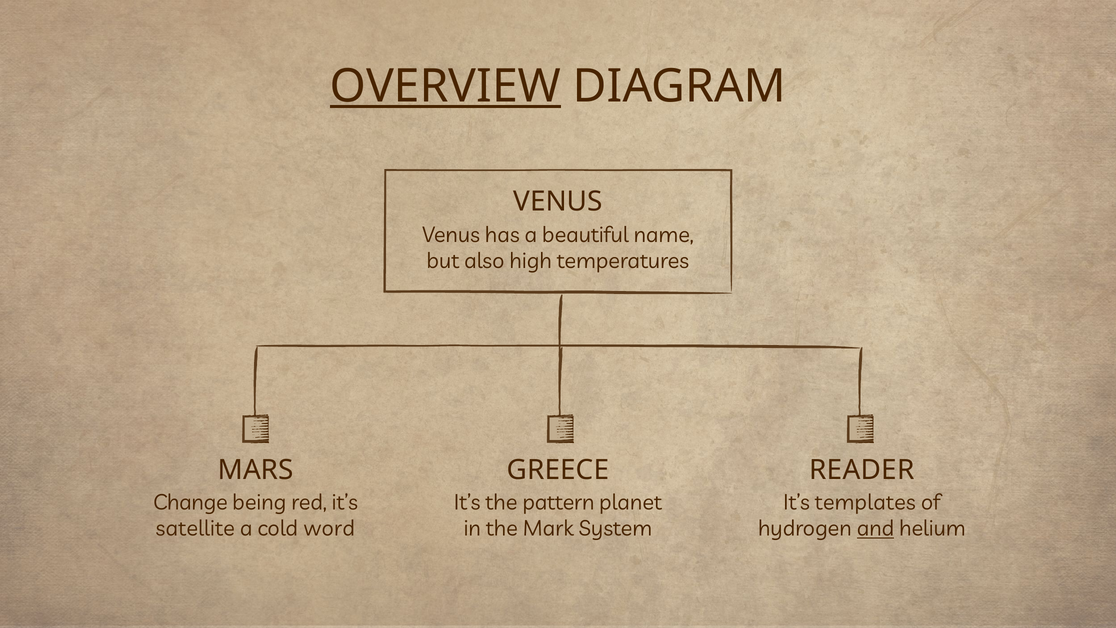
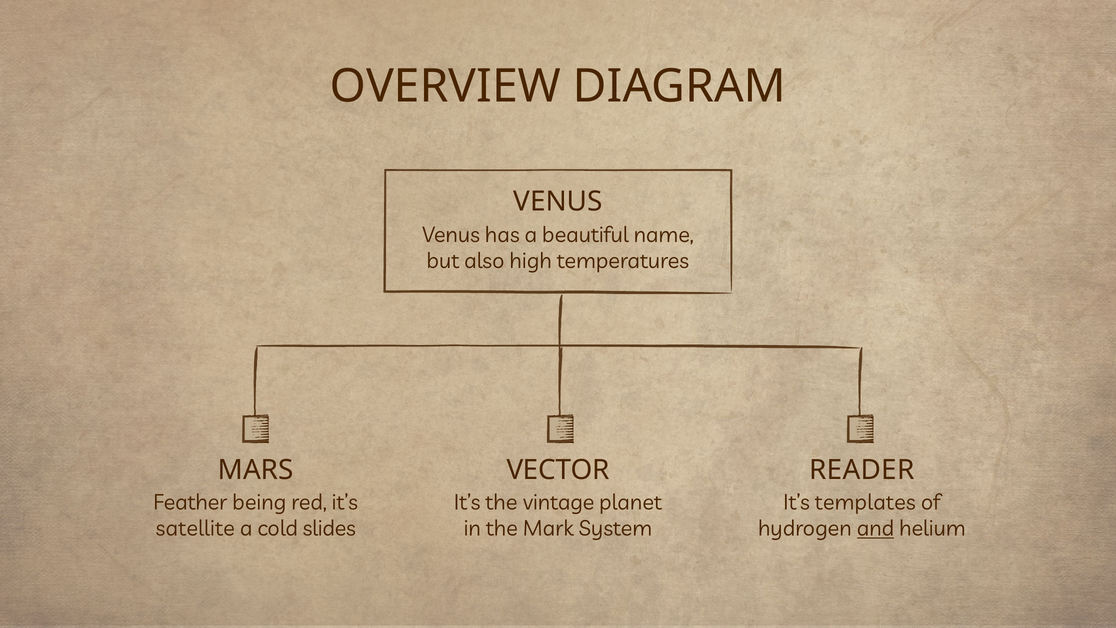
OVERVIEW underline: present -> none
GREECE: GREECE -> VECTOR
Change: Change -> Feather
pattern: pattern -> vintage
word: word -> slides
